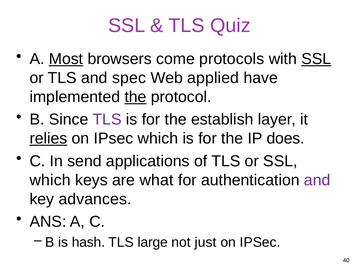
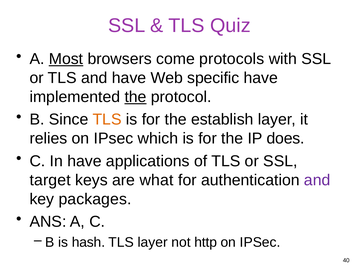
SSL at (316, 59) underline: present -> none
and spec: spec -> have
applied: applied -> specific
TLS at (107, 120) colour: purple -> orange
relies underline: present -> none
In send: send -> have
which at (50, 180): which -> target
advances: advances -> packages
TLS large: large -> layer
just: just -> http
